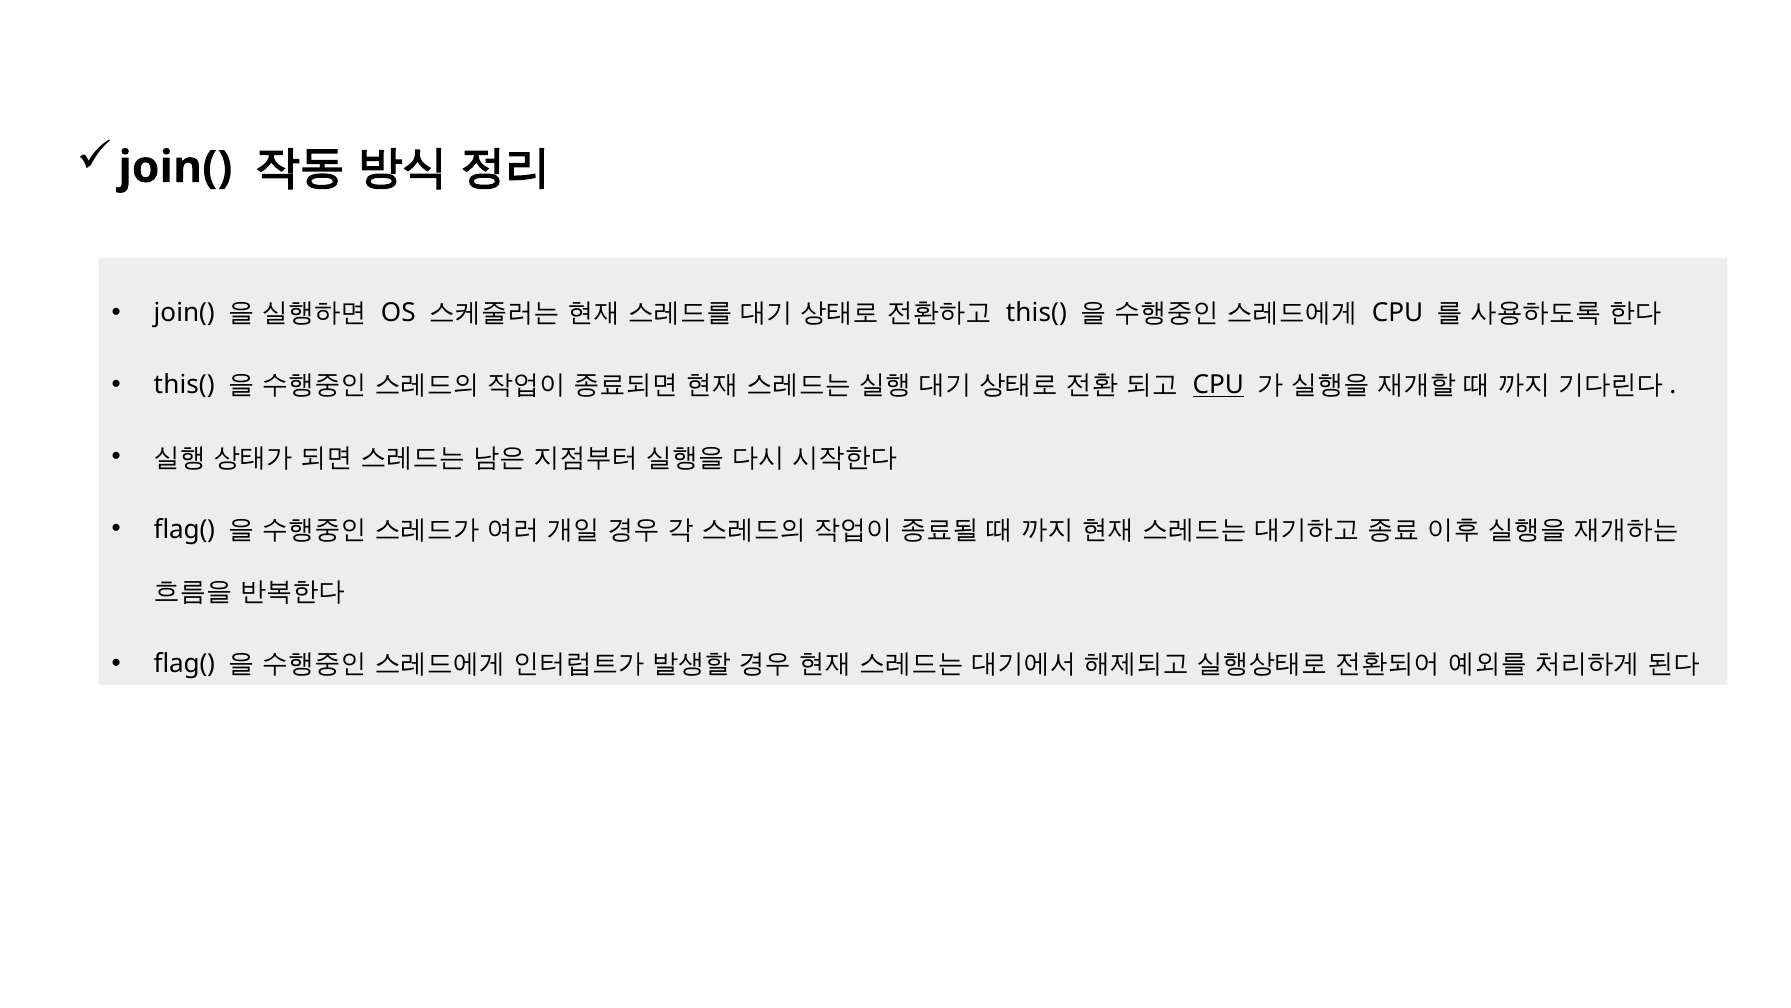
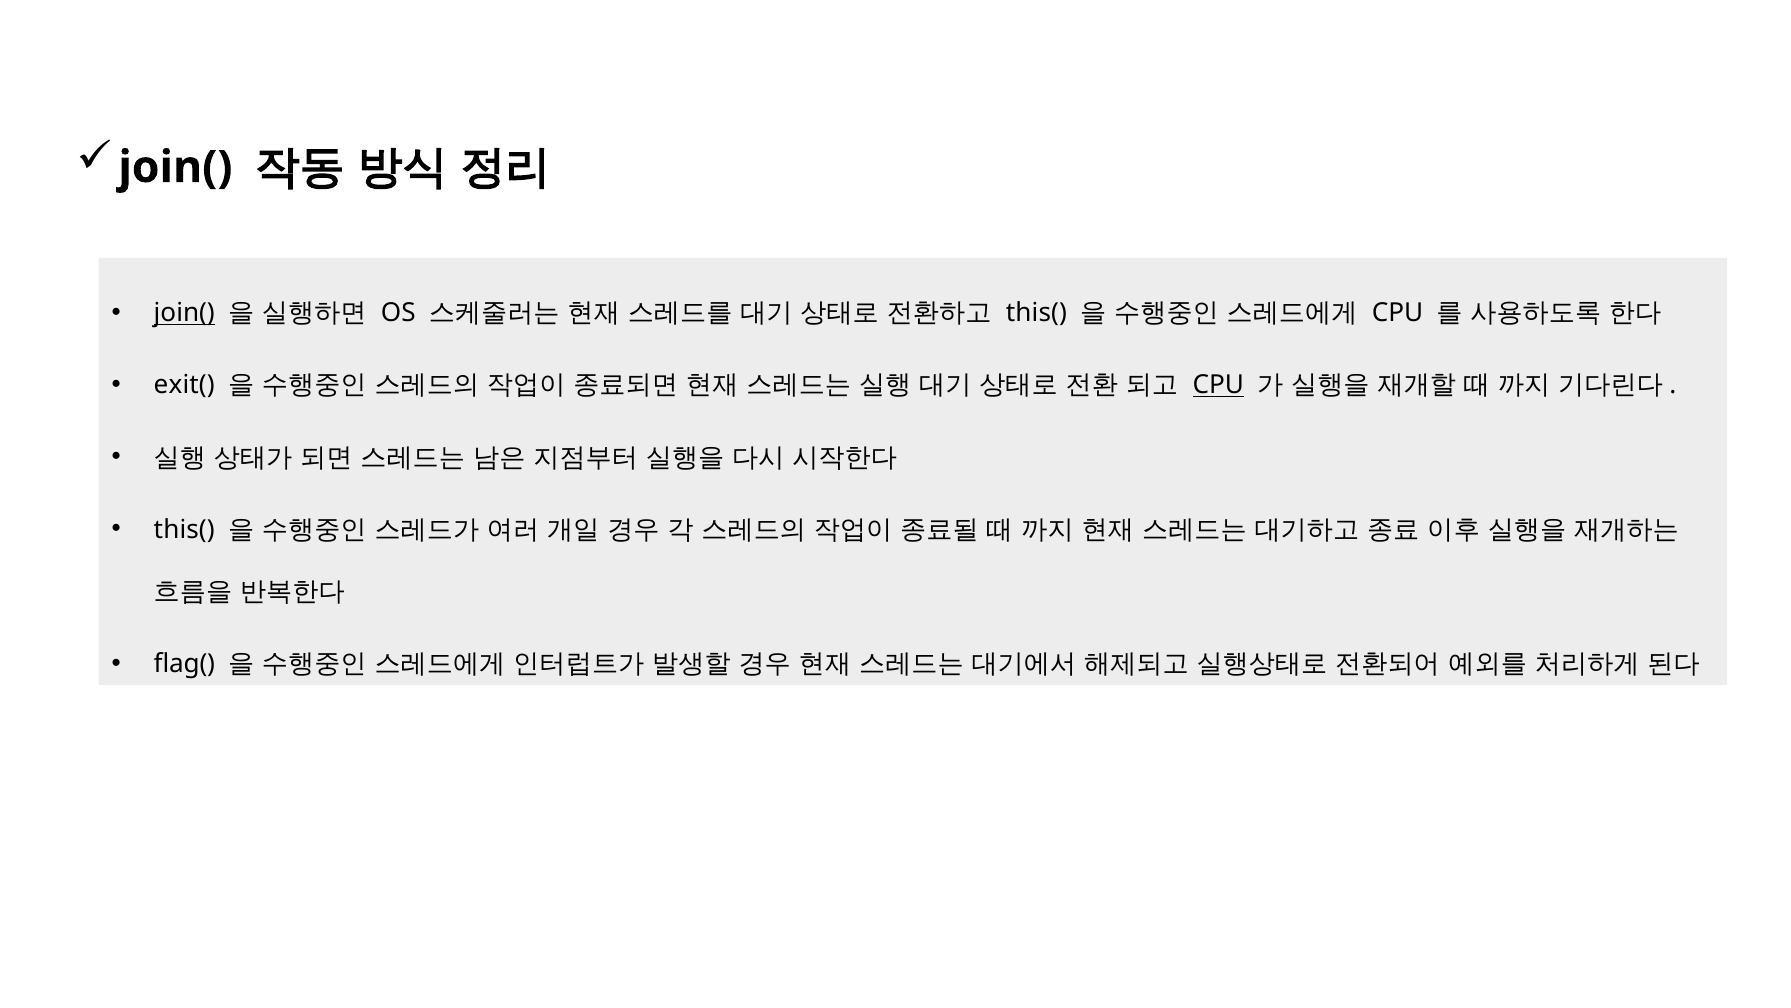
join( at (184, 313) underline: none -> present
this( at (184, 385): this( -> exit(
flag( at (184, 529): flag( -> this(
